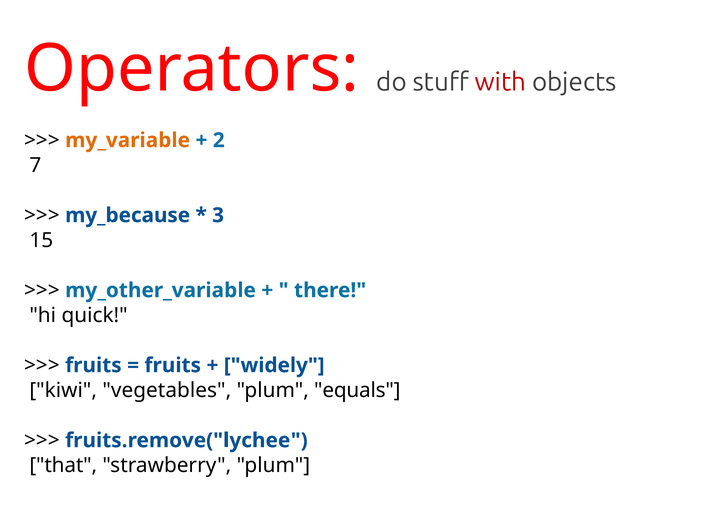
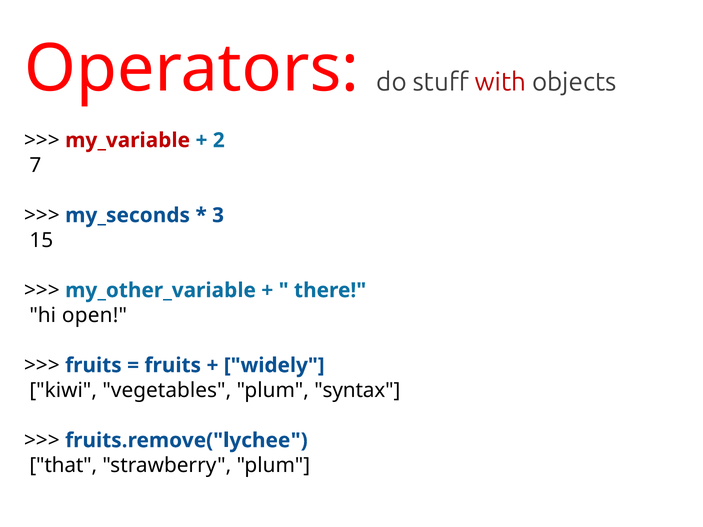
my_variable colour: orange -> red
my_because: my_because -> my_seconds
quick: quick -> open
equals: equals -> syntax
